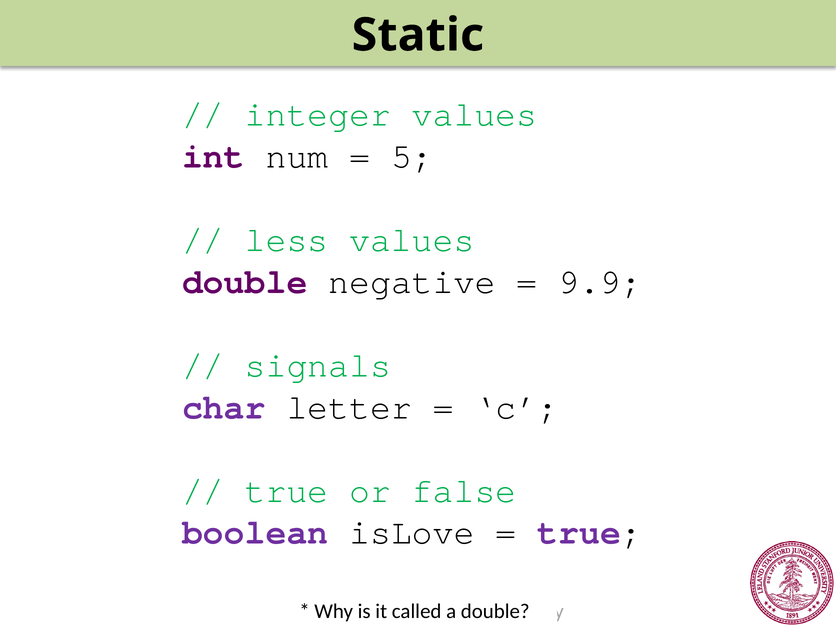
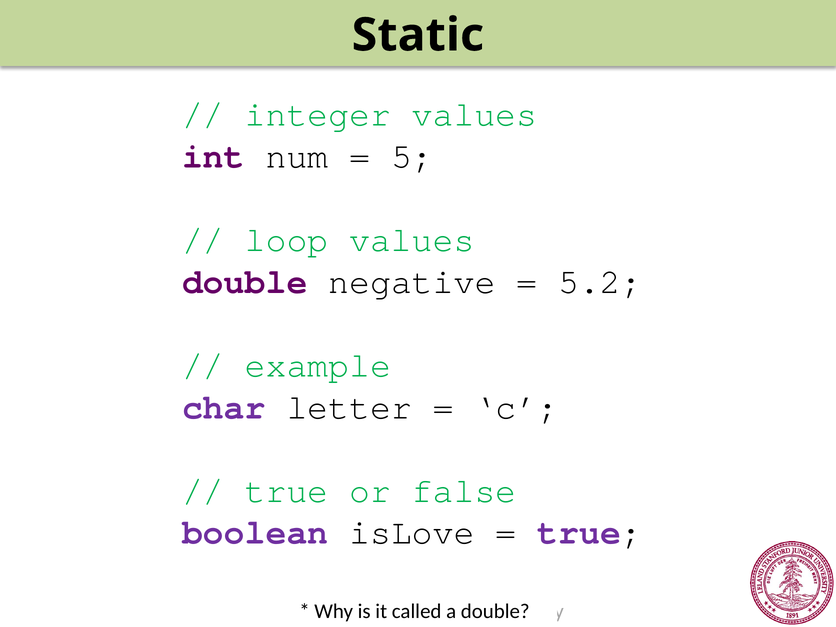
less: less -> loop
9.9: 9.9 -> 5.2
signals: signals -> example
